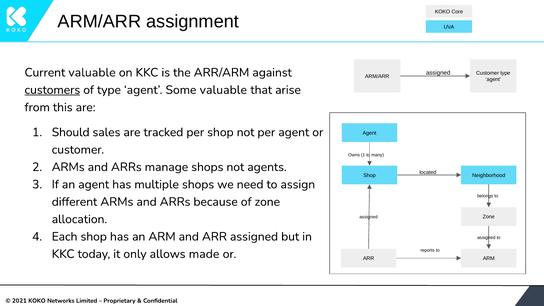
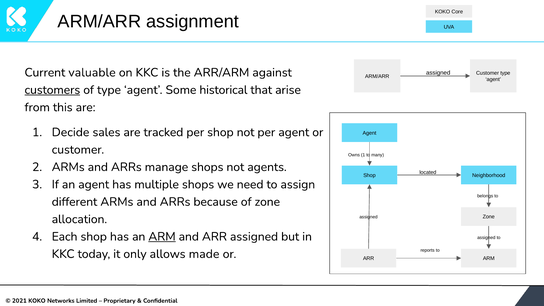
Some valuable: valuable -> historical
Should: Should -> Decide
ARM at (162, 237) underline: none -> present
